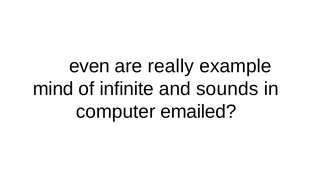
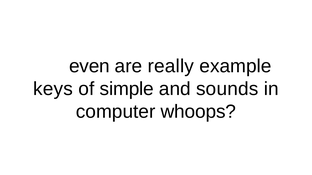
mind: mind -> keys
infinite: infinite -> simple
emailed: emailed -> whoops
